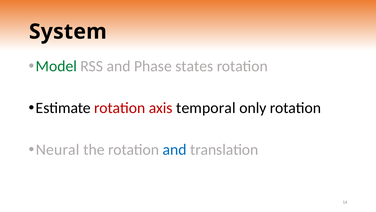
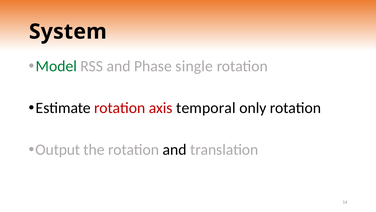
states: states -> single
Neural: Neural -> Output
and at (175, 149) colour: blue -> black
